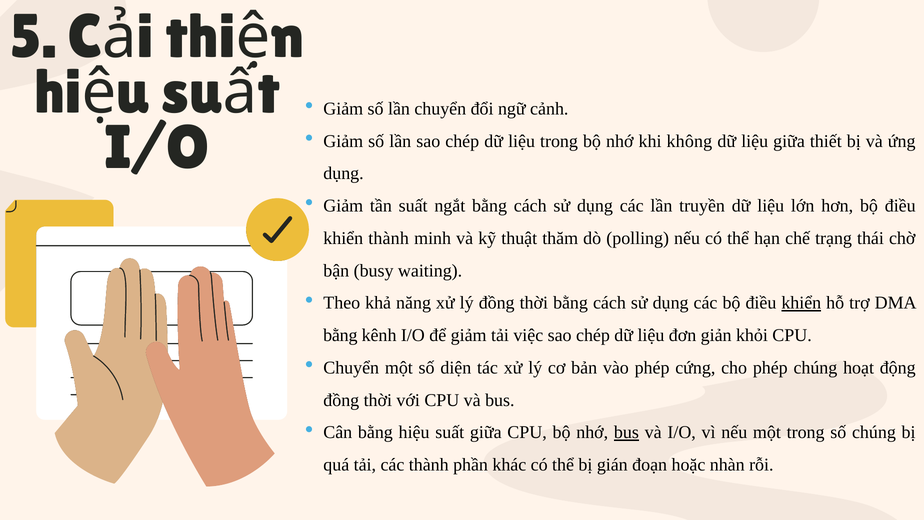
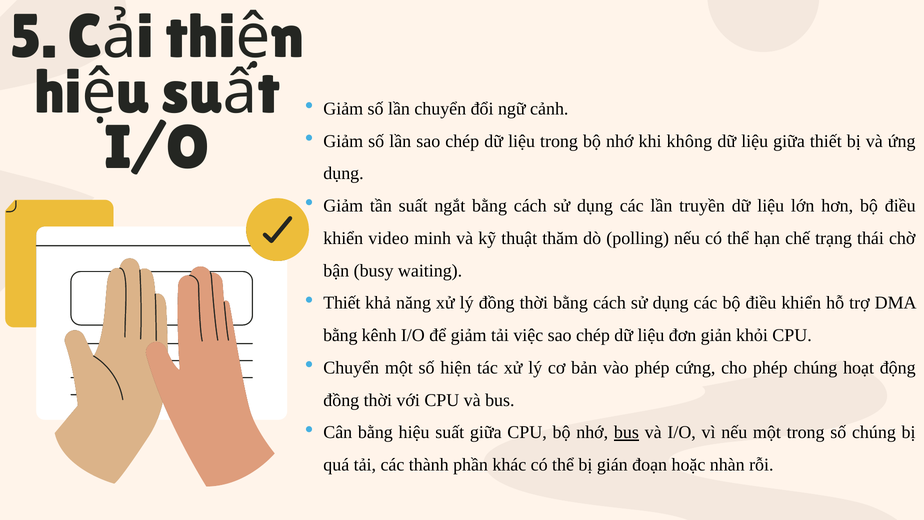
khiển thành: thành -> video
Theo at (342, 303): Theo -> Thiết
khiển at (801, 303) underline: present -> none
diện: diện -> hiện
